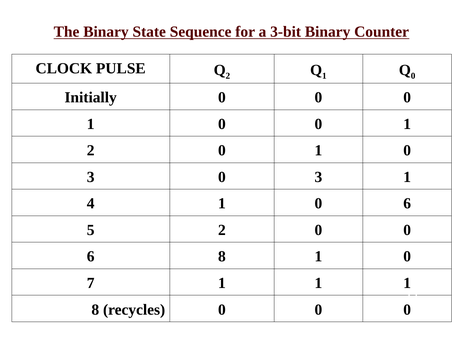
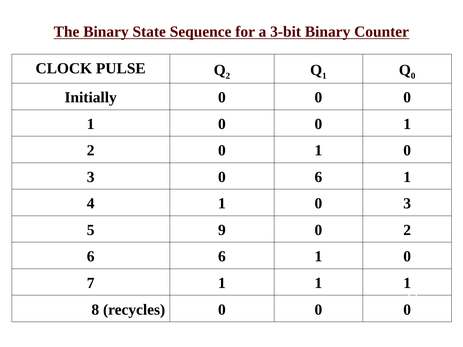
3 0 3: 3 -> 6
4 1 0 6: 6 -> 3
5 2: 2 -> 9
0 at (407, 230): 0 -> 2
6 8: 8 -> 6
